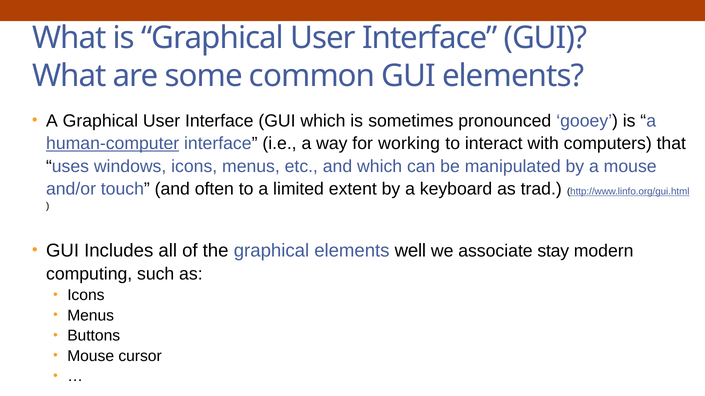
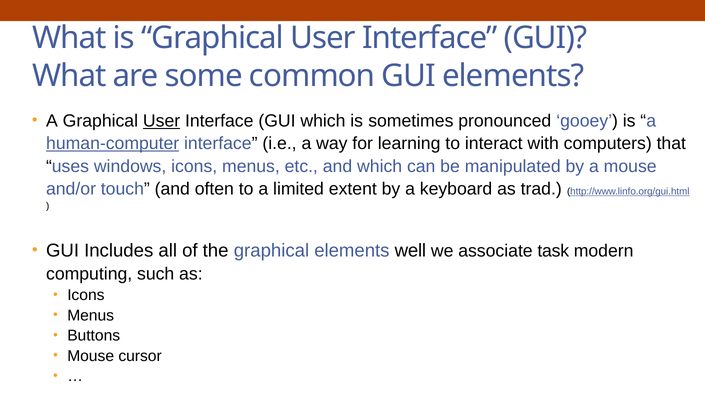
User at (162, 121) underline: none -> present
working: working -> learning
stay: stay -> task
